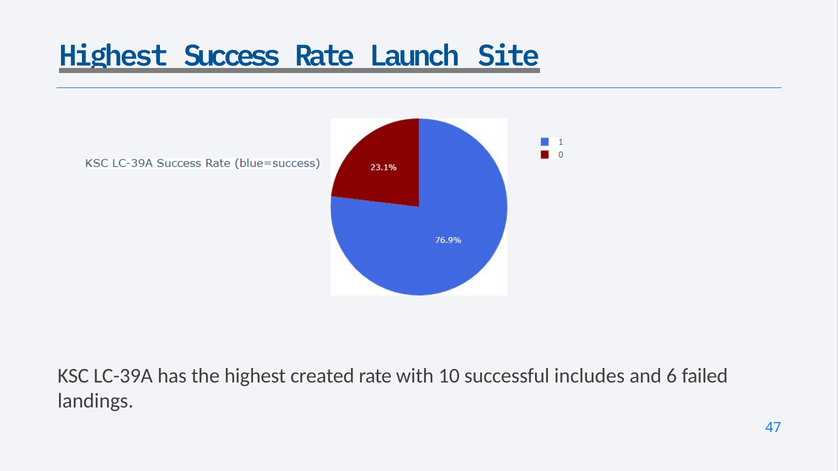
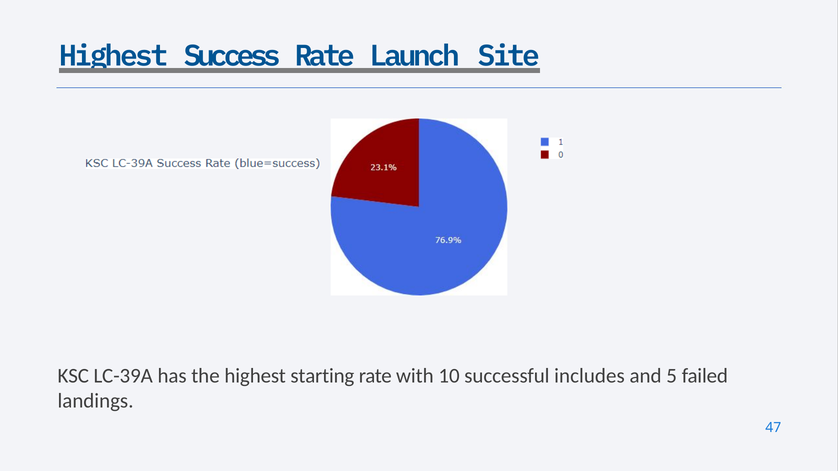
created: created -> starting
6: 6 -> 5
